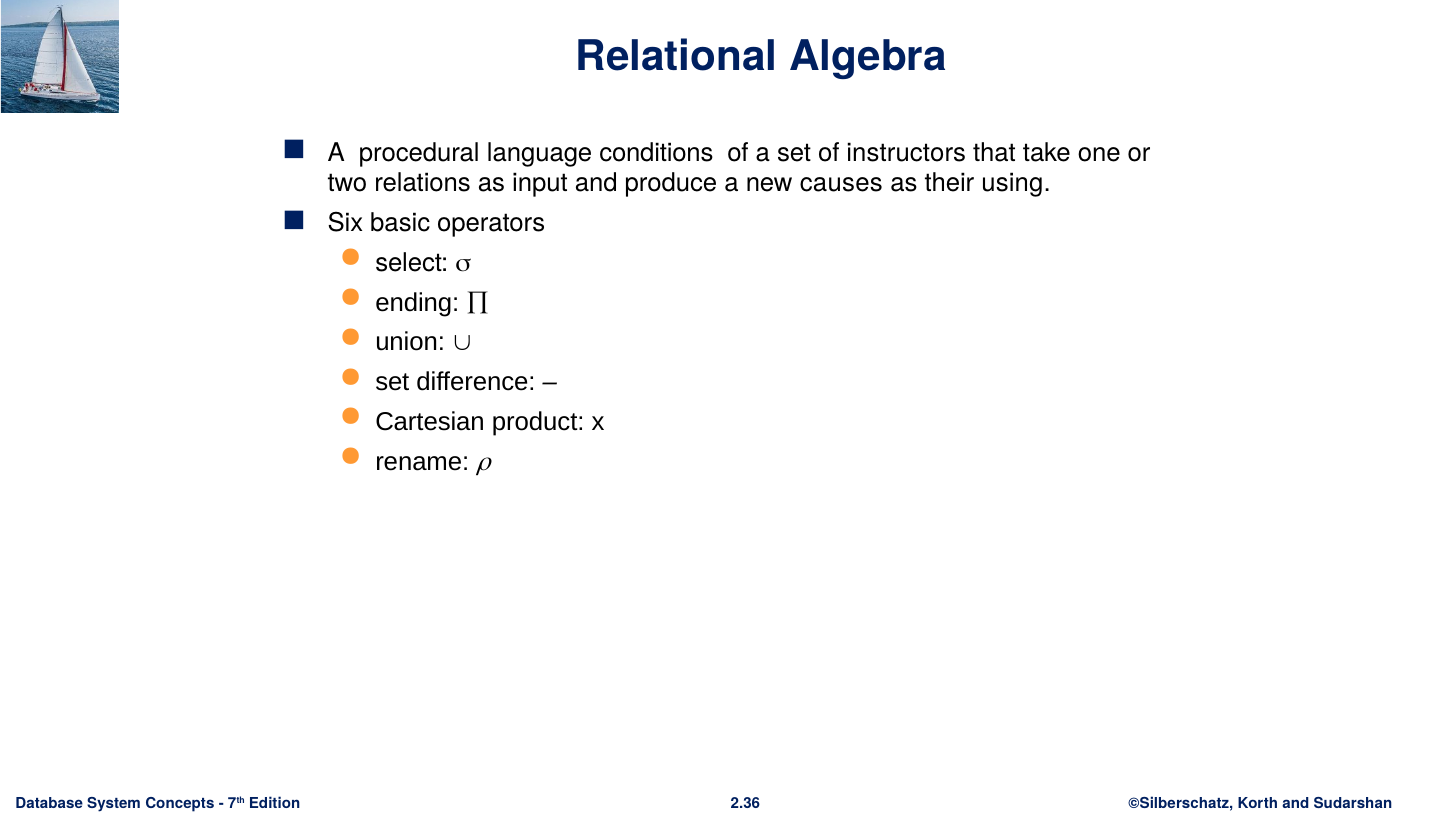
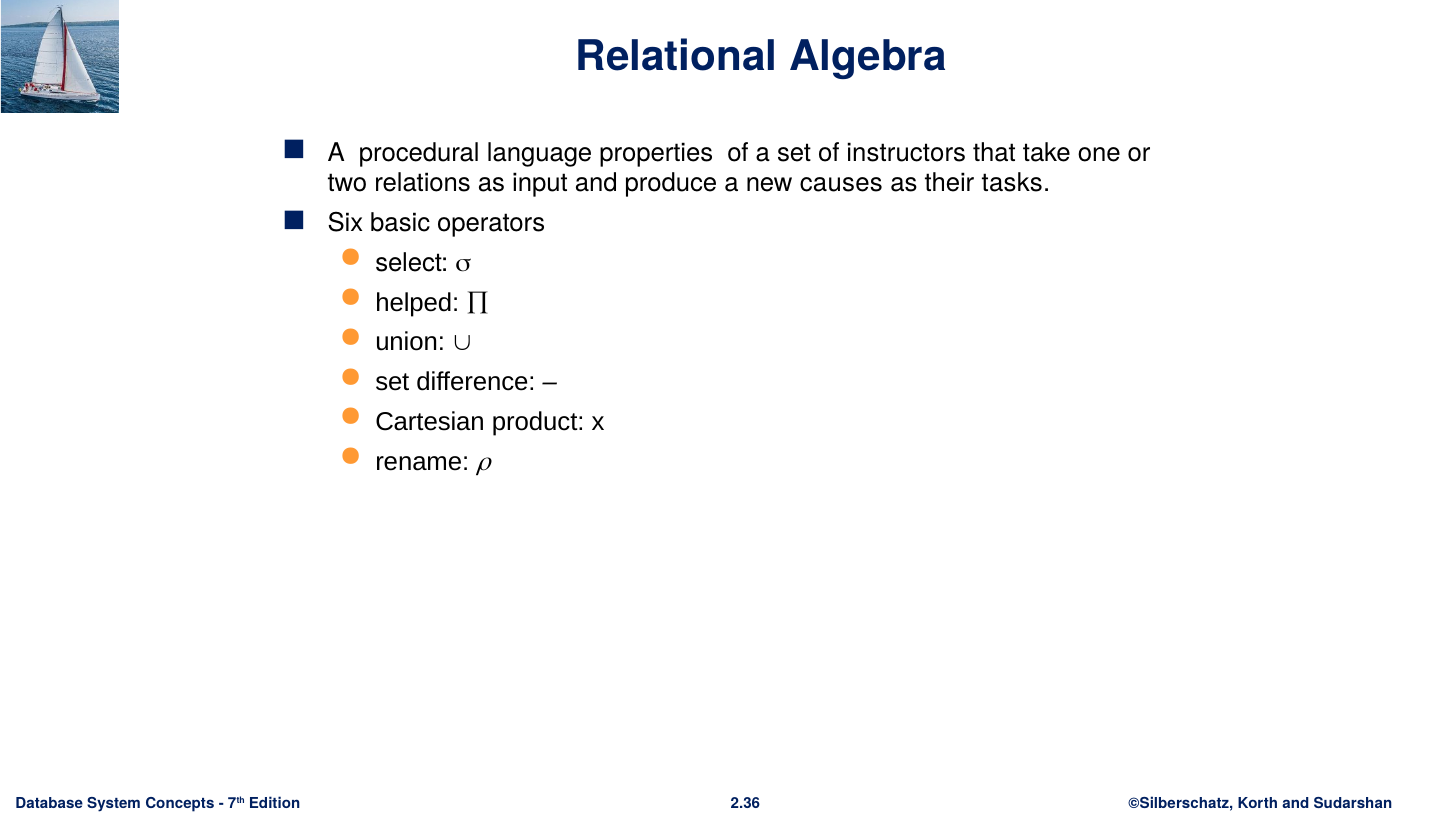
conditions: conditions -> properties
using: using -> tasks
ending: ending -> helped
